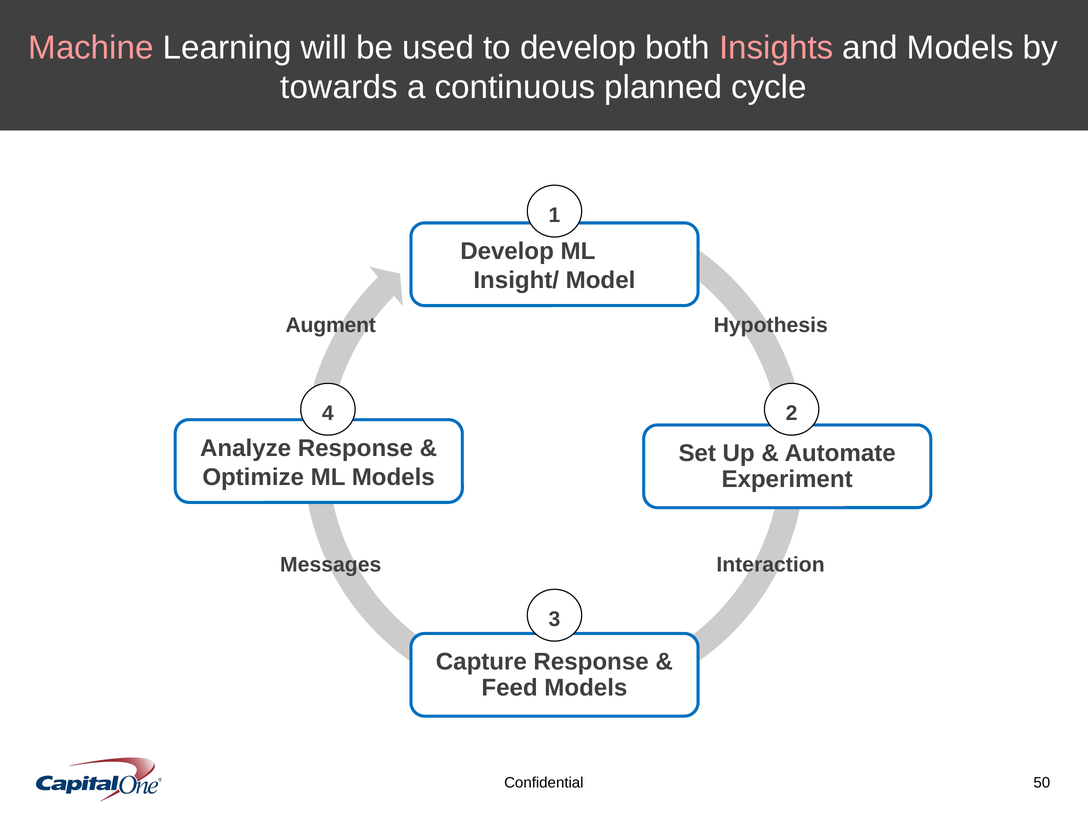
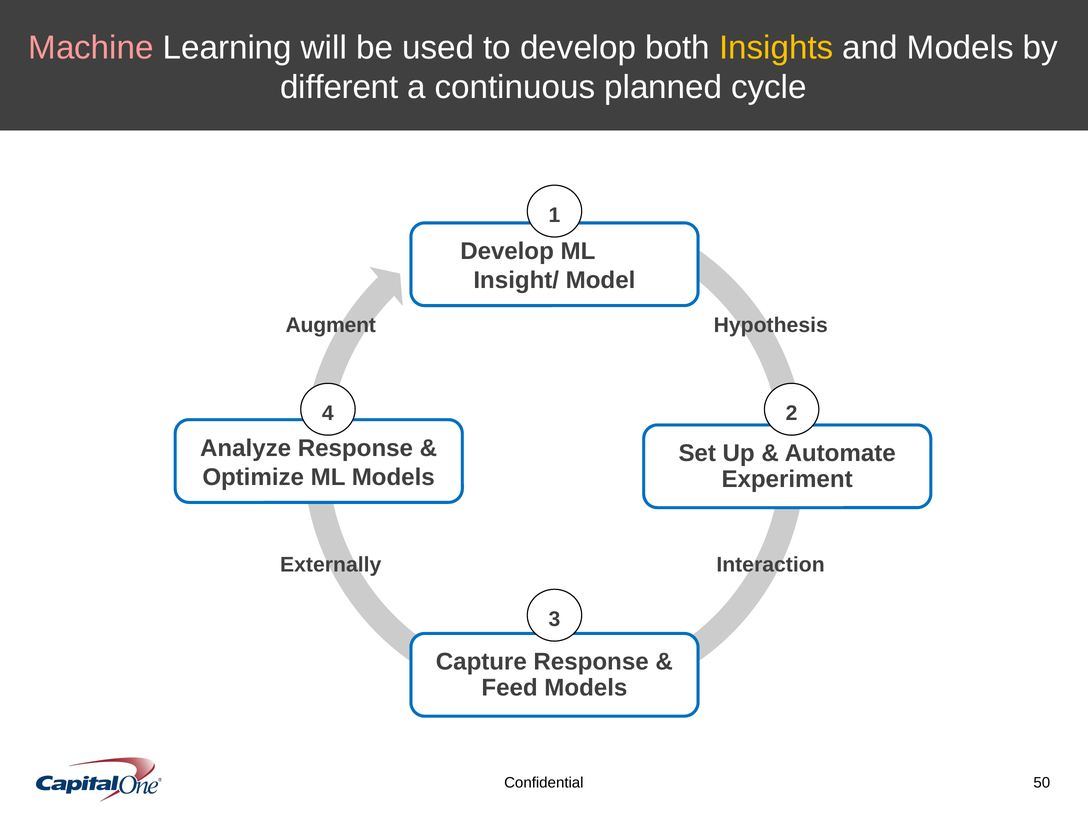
Insights colour: pink -> yellow
towards: towards -> different
Messages: Messages -> Externally
